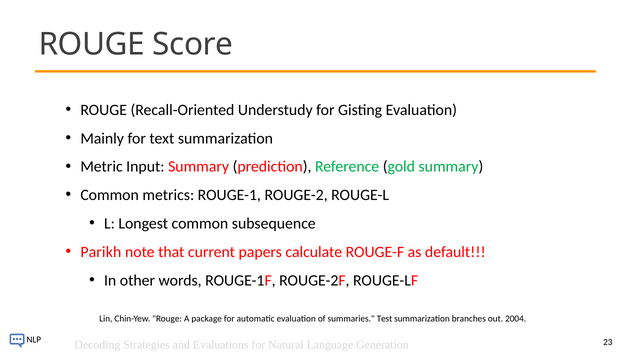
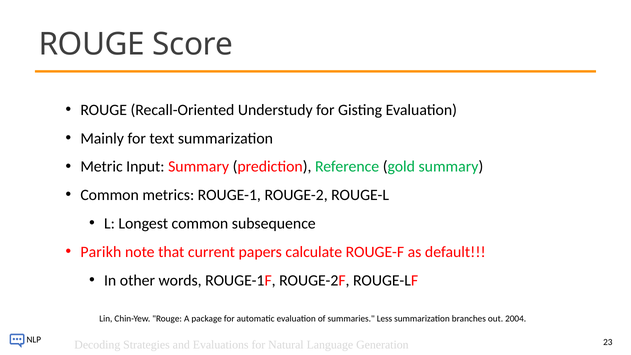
Test: Test -> Less
